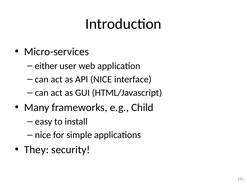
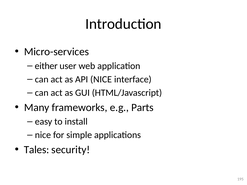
Child: Child -> Parts
They: They -> Tales
